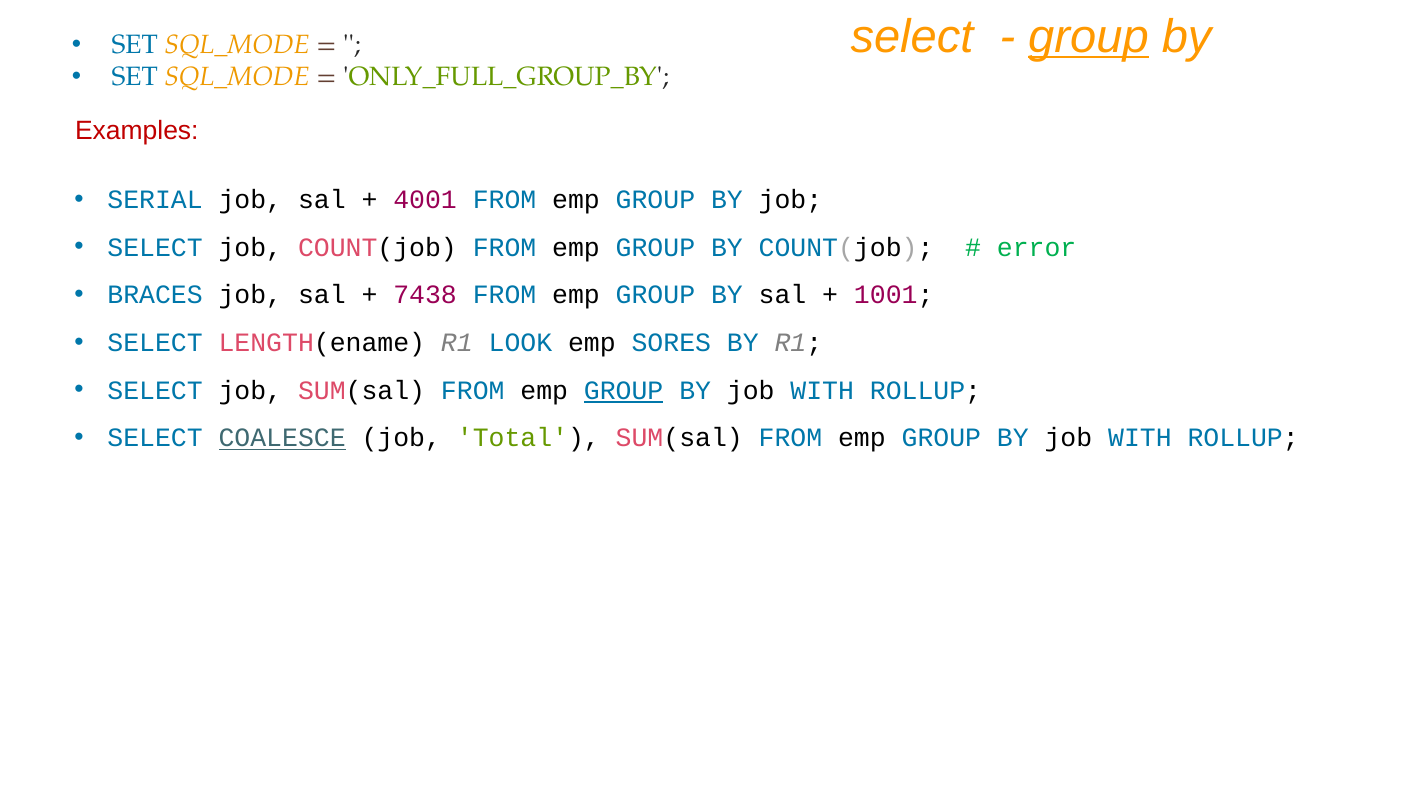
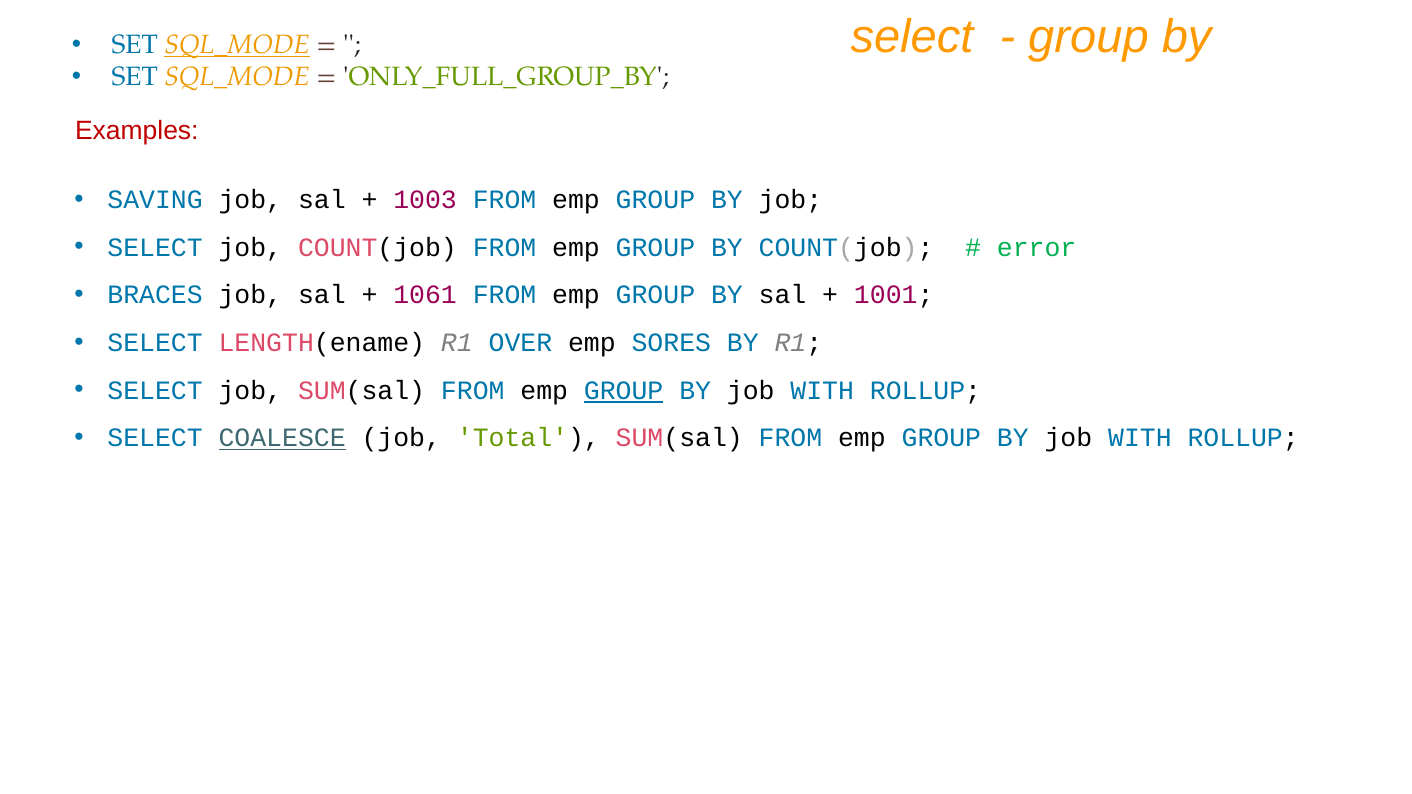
group at (1088, 37) underline: present -> none
SQL_MODE at (237, 45) underline: none -> present
SERIAL: SERIAL -> SAVING
4001: 4001 -> 1003
7438: 7438 -> 1061
LOOK: LOOK -> OVER
